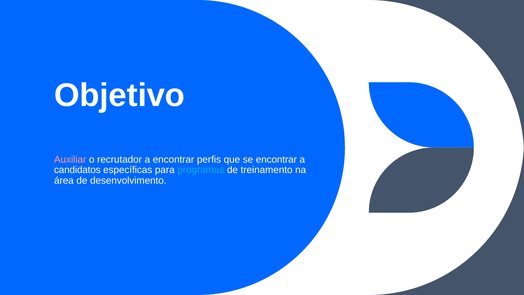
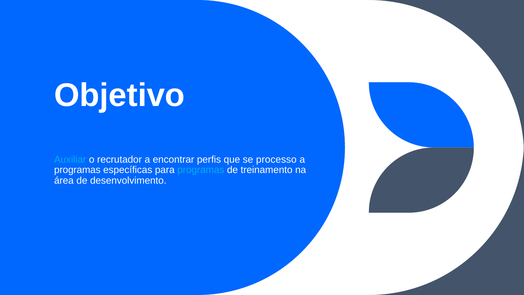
Auxiliar colour: pink -> light blue
se encontrar: encontrar -> processo
candidatos at (77, 170): candidatos -> programas
